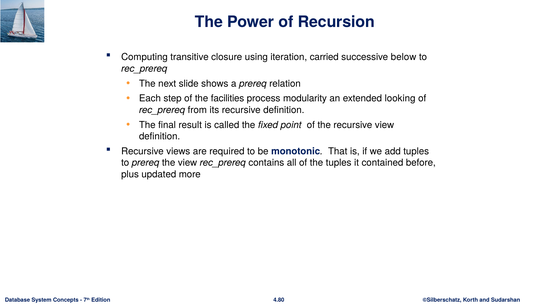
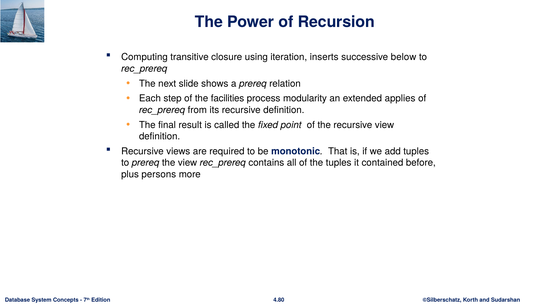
carried: carried -> inserts
looking: looking -> applies
updated: updated -> persons
